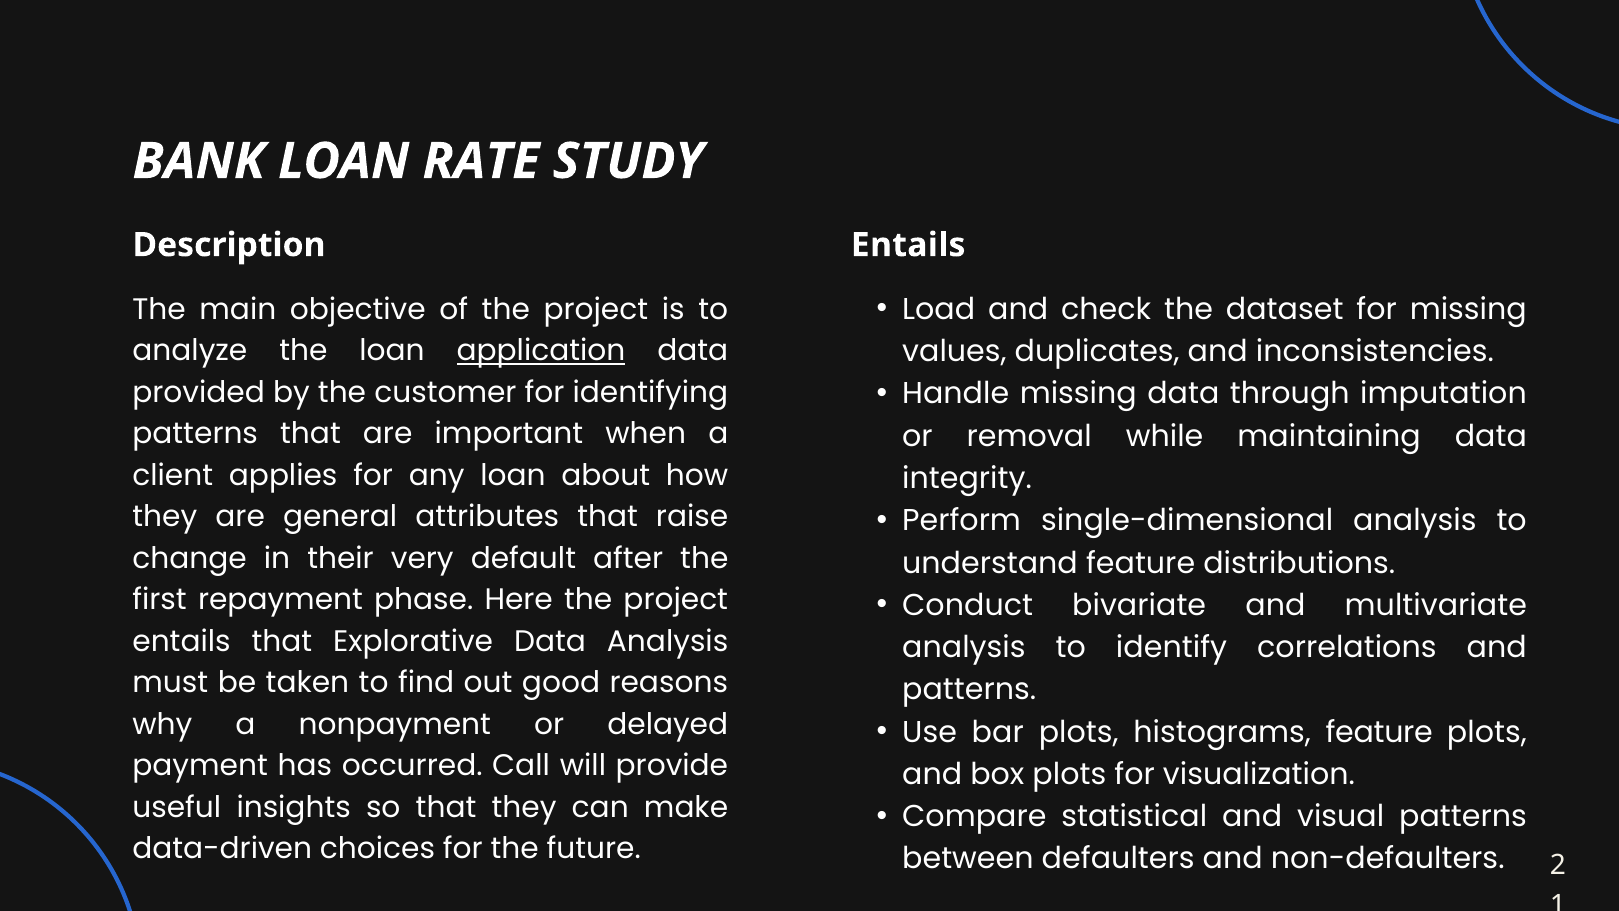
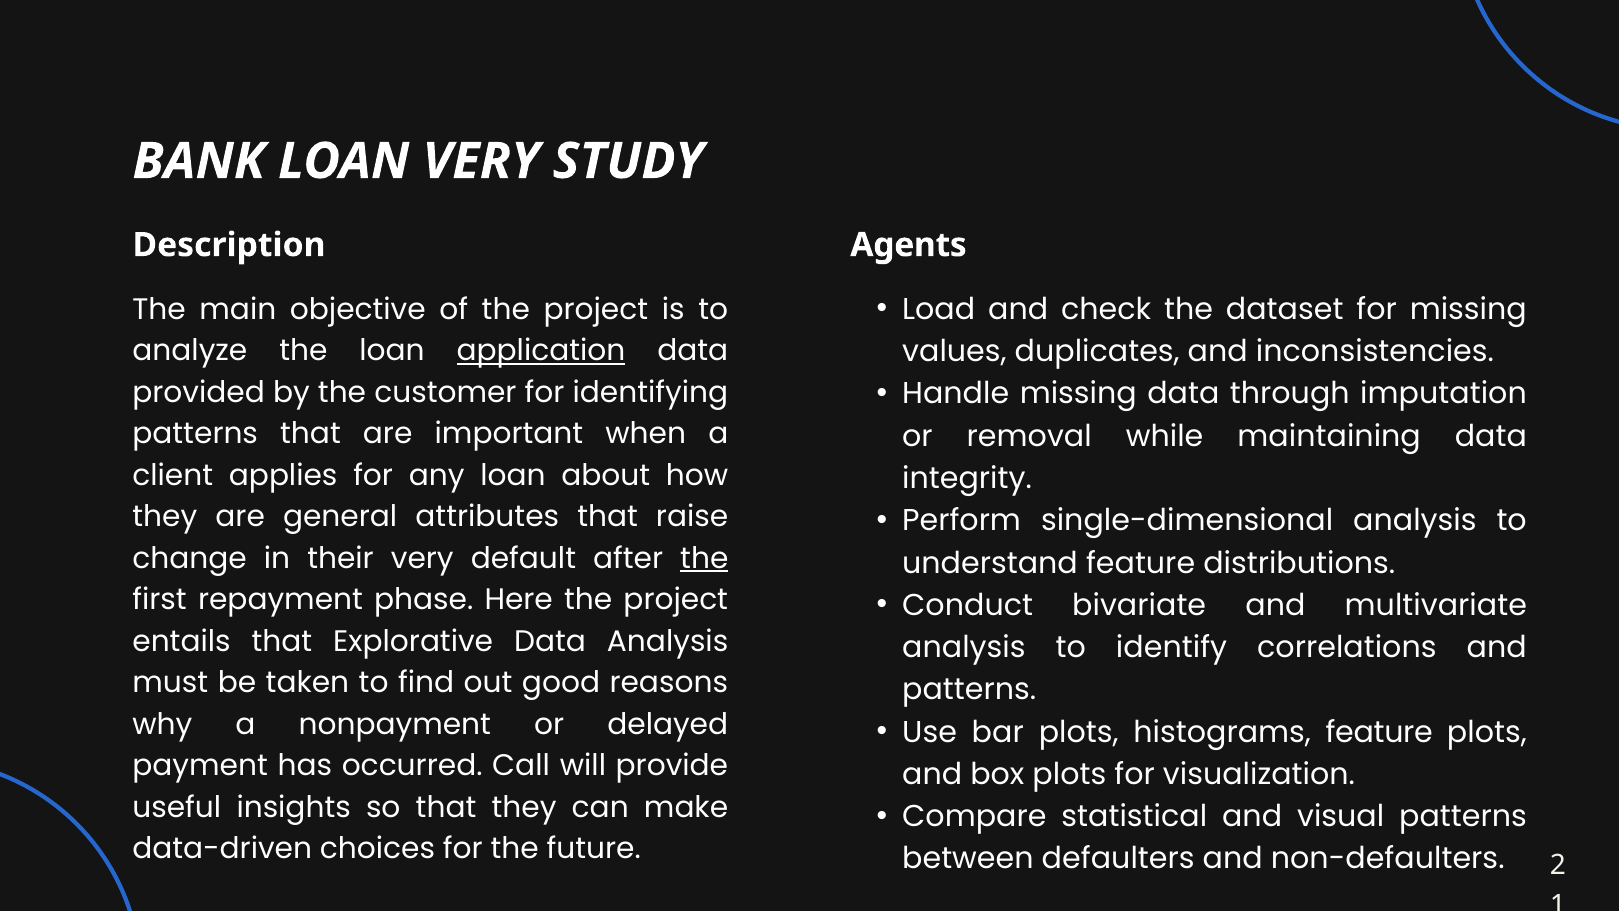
LOAN RATE: RATE -> VERY
Entails at (908, 245): Entails -> Agents
the at (704, 558) underline: none -> present
